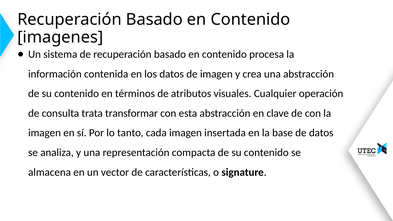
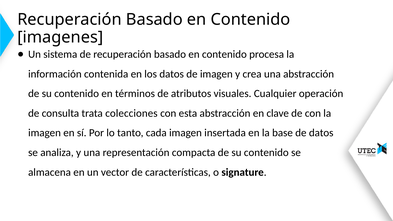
transformar: transformar -> colecciones
